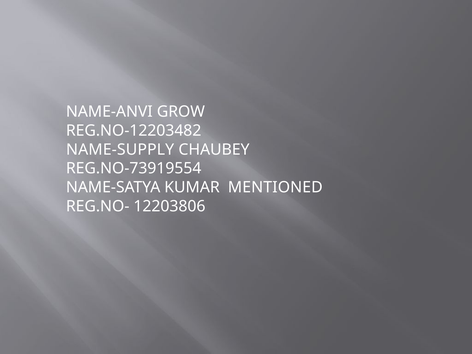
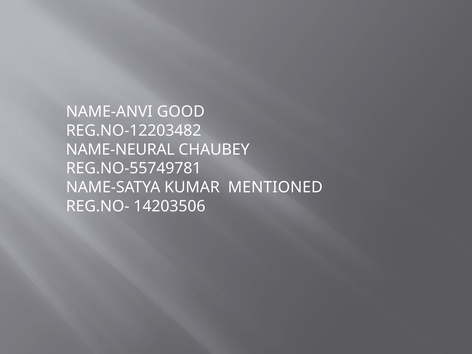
GROW: GROW -> GOOD
NAME-SUPPLY: NAME-SUPPLY -> NAME-NEURAL
REG.NO-73919554: REG.NO-73919554 -> REG.NO-55749781
12203806: 12203806 -> 14203506
